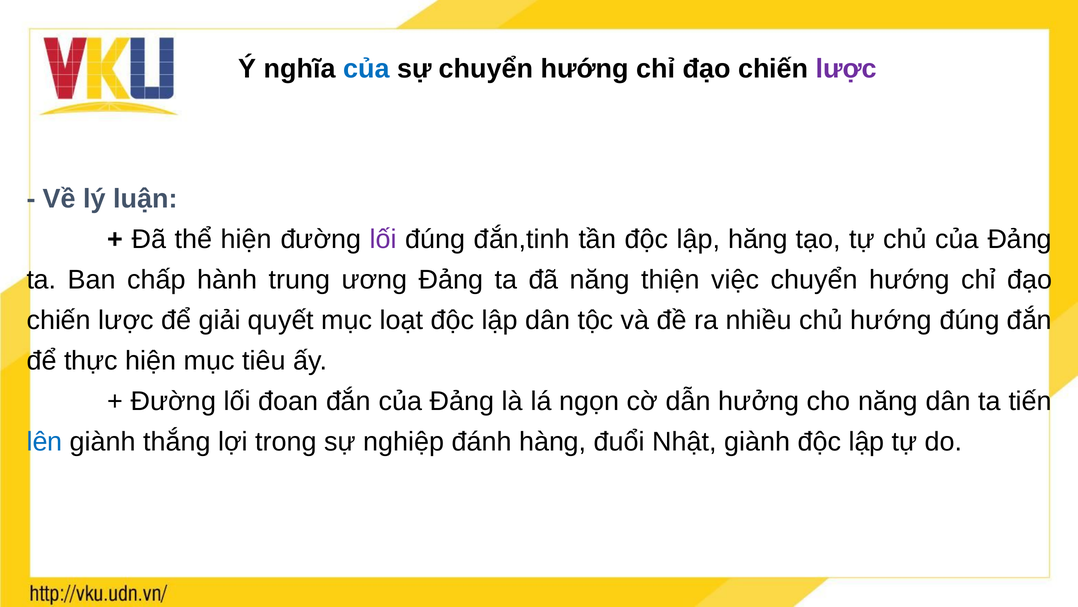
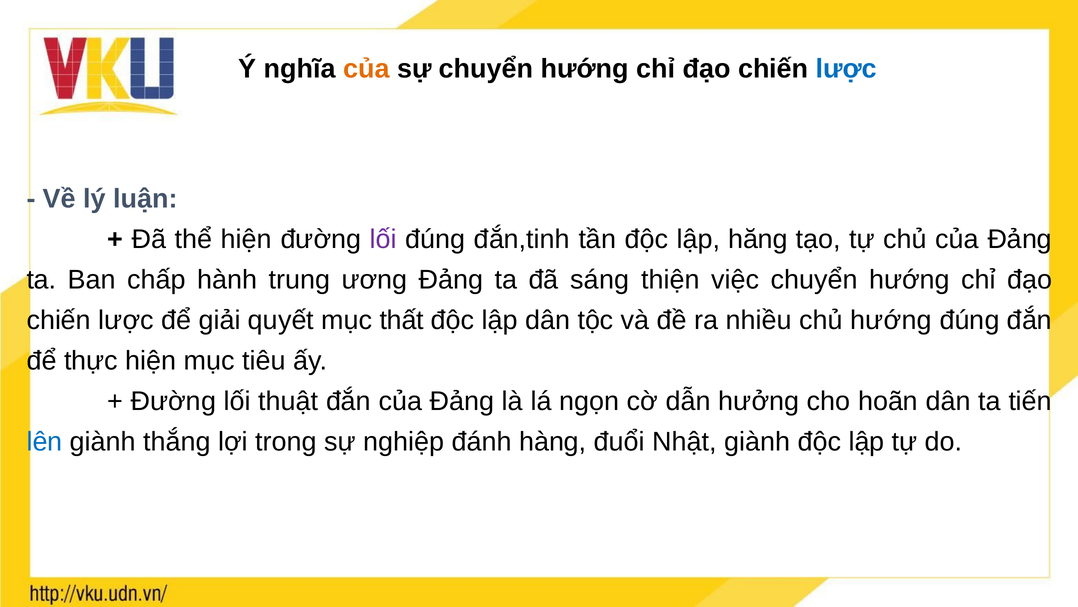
của at (366, 69) colour: blue -> orange
lược at (846, 69) colour: purple -> blue
đã năng: năng -> sáng
loạt: loạt -> thất
đoan: đoan -> thuật
cho năng: năng -> hoãn
